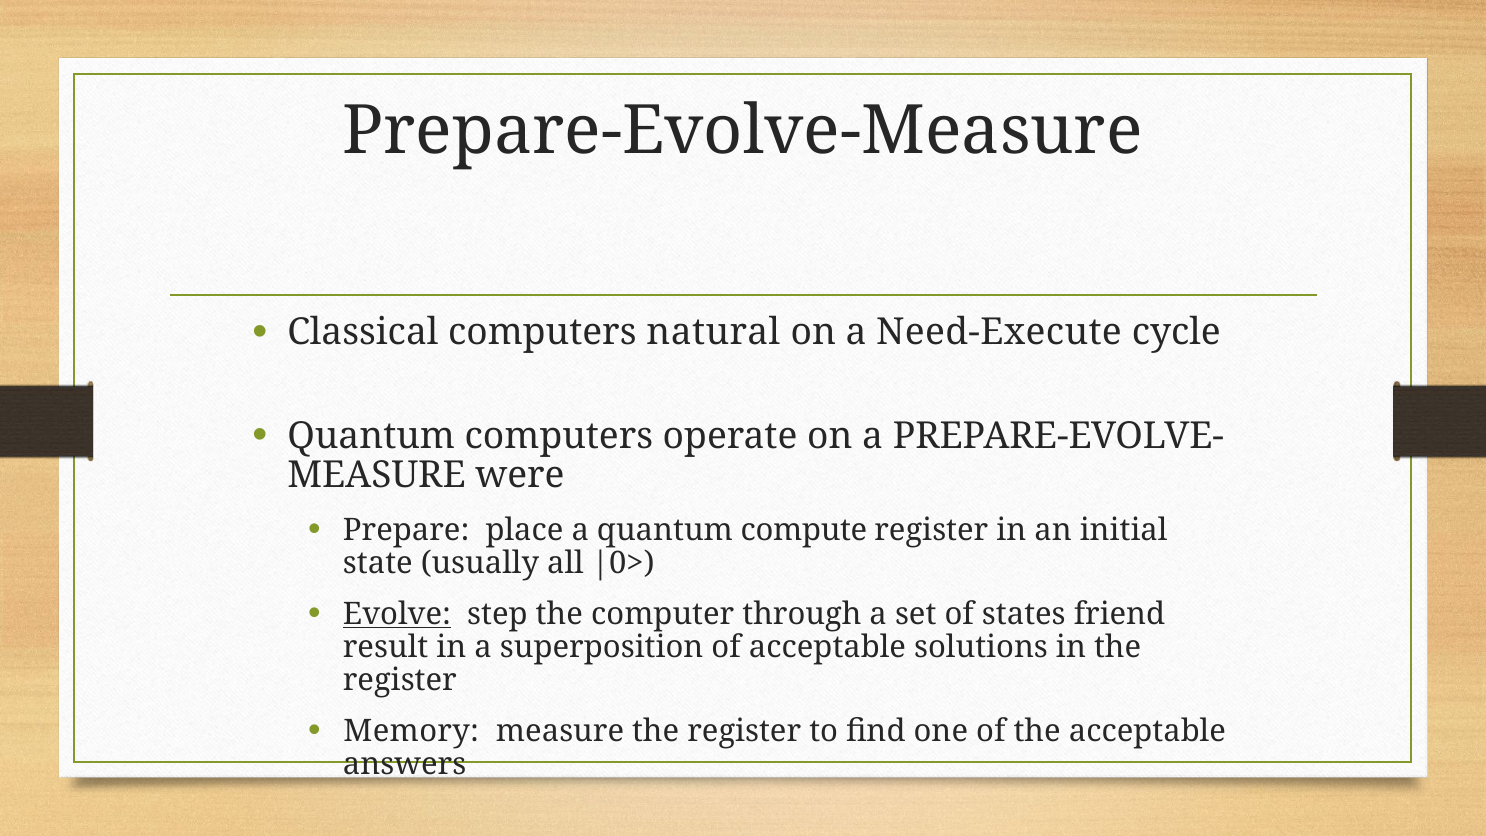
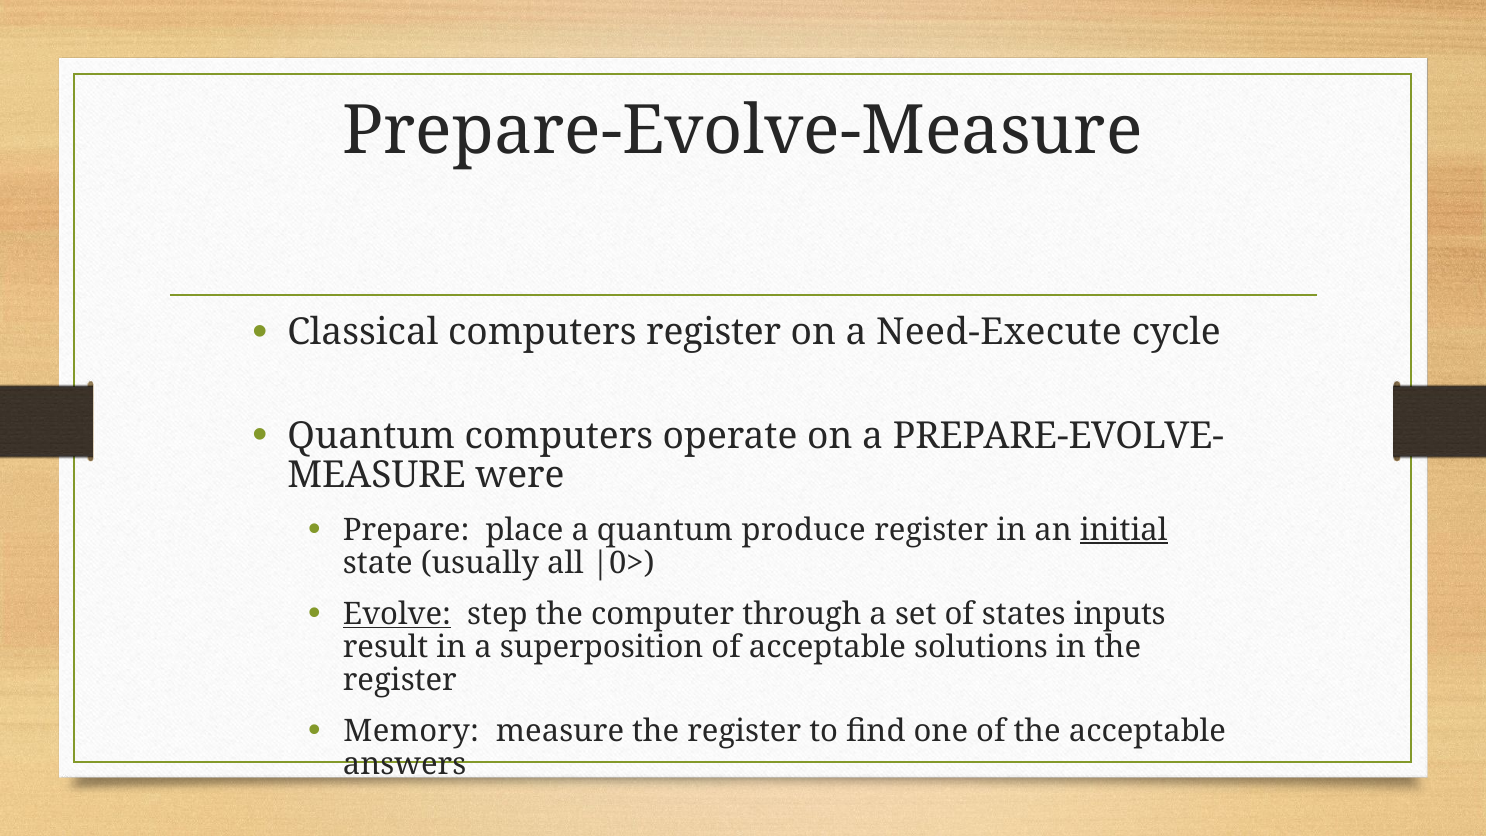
computers natural: natural -> register
compute: compute -> produce
initial underline: none -> present
friend: friend -> inputs
